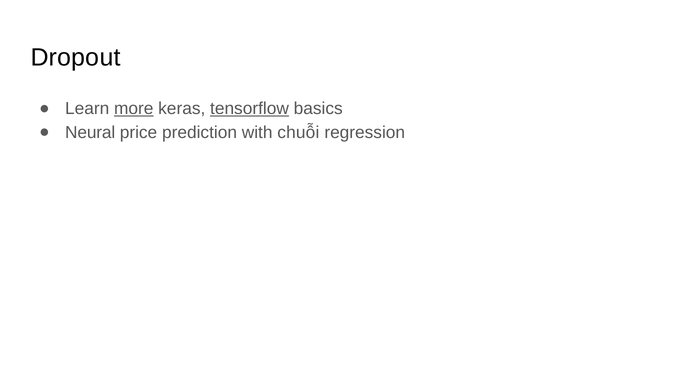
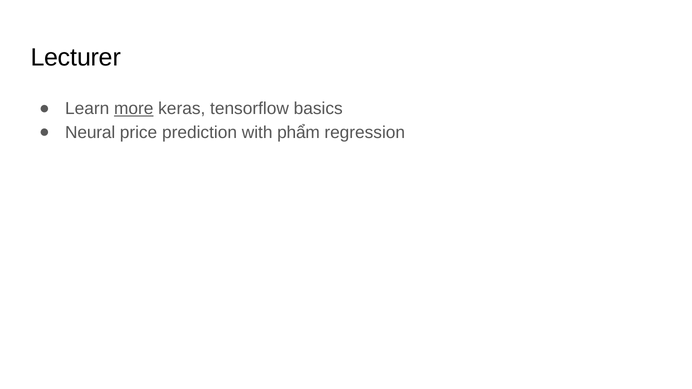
Dropout: Dropout -> Lecturer
tensorflow underline: present -> none
chuỗi: chuỗi -> phẩm
